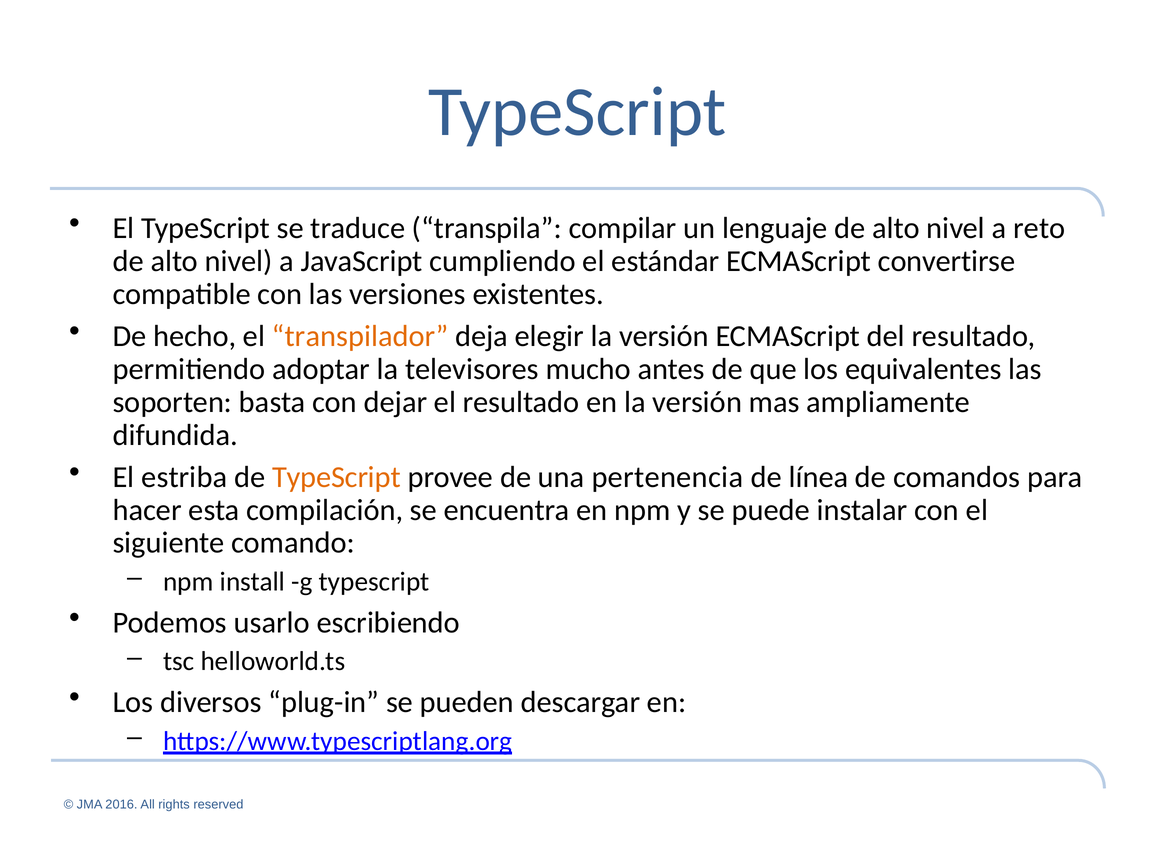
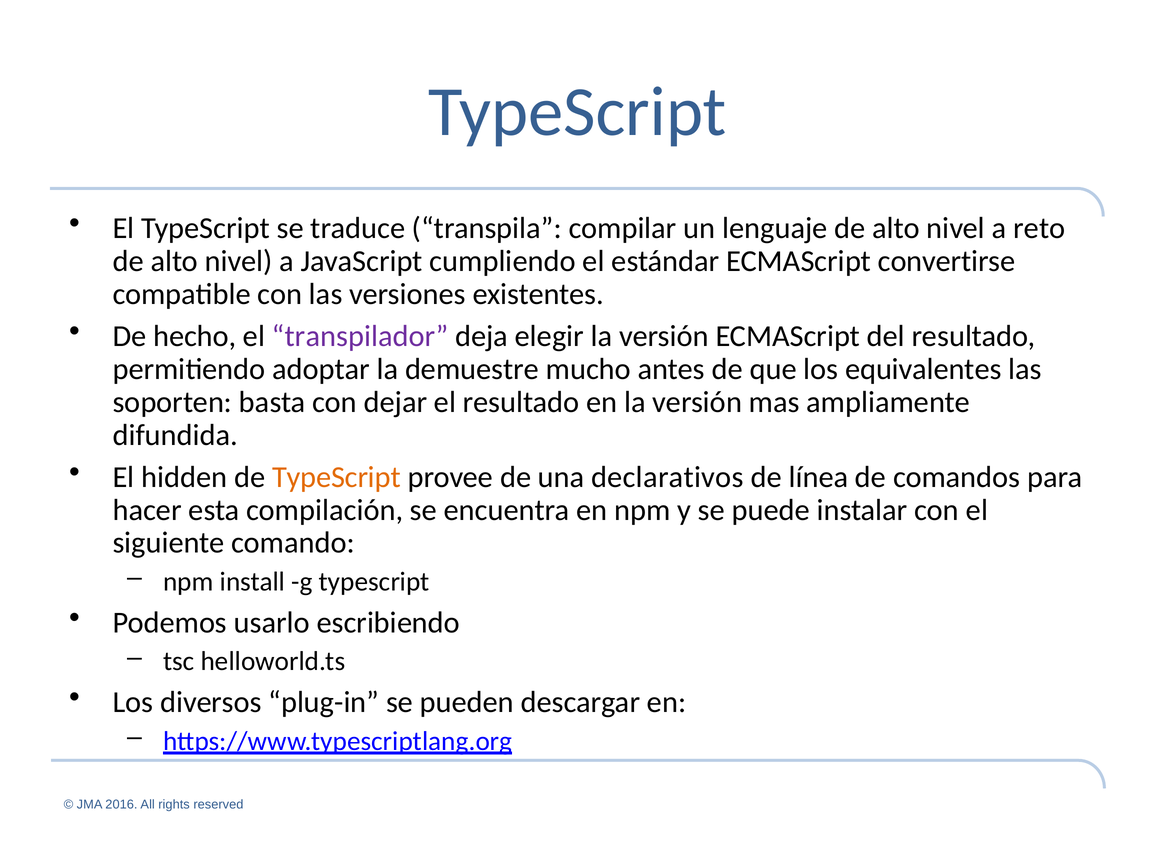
transpilador colour: orange -> purple
televisores: televisores -> demuestre
estriba: estriba -> hidden
pertenencia: pertenencia -> declarativos
